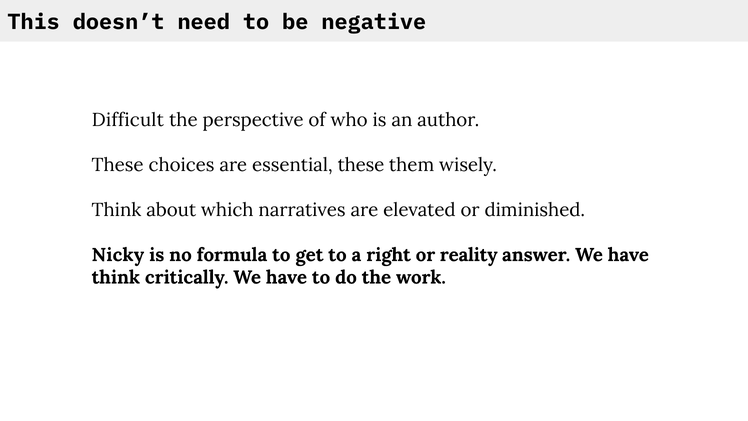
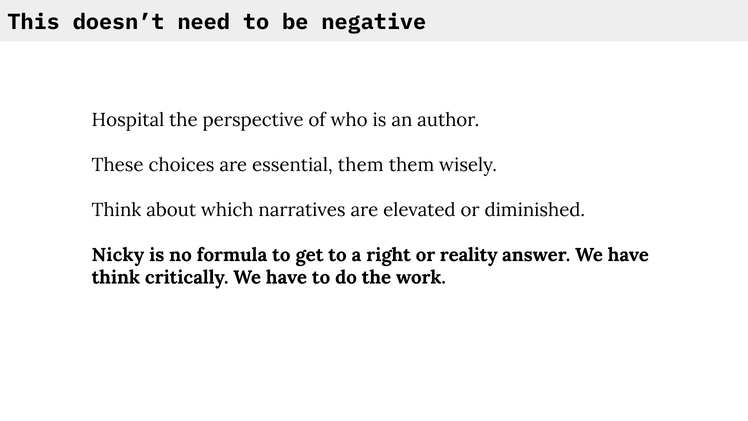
Difficult: Difficult -> Hospital
essential these: these -> them
